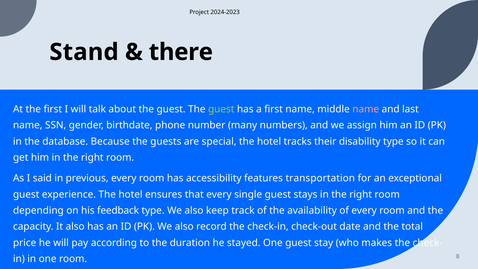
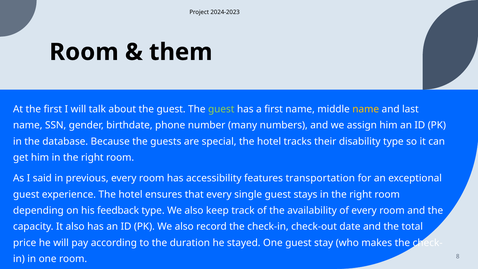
Stand at (84, 52): Stand -> Room
there: there -> them
name at (366, 109) colour: pink -> yellow
